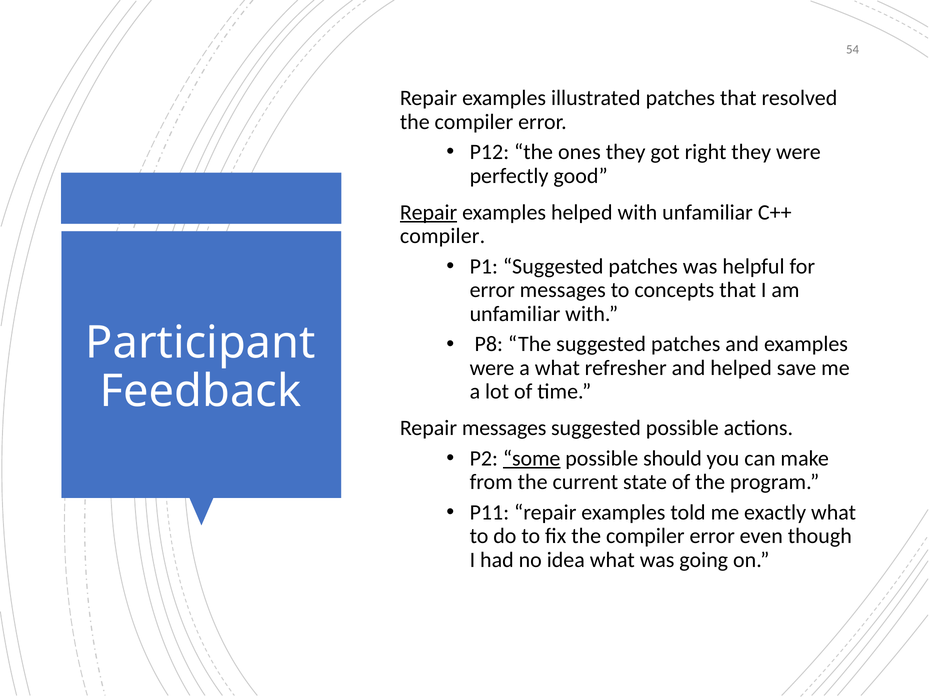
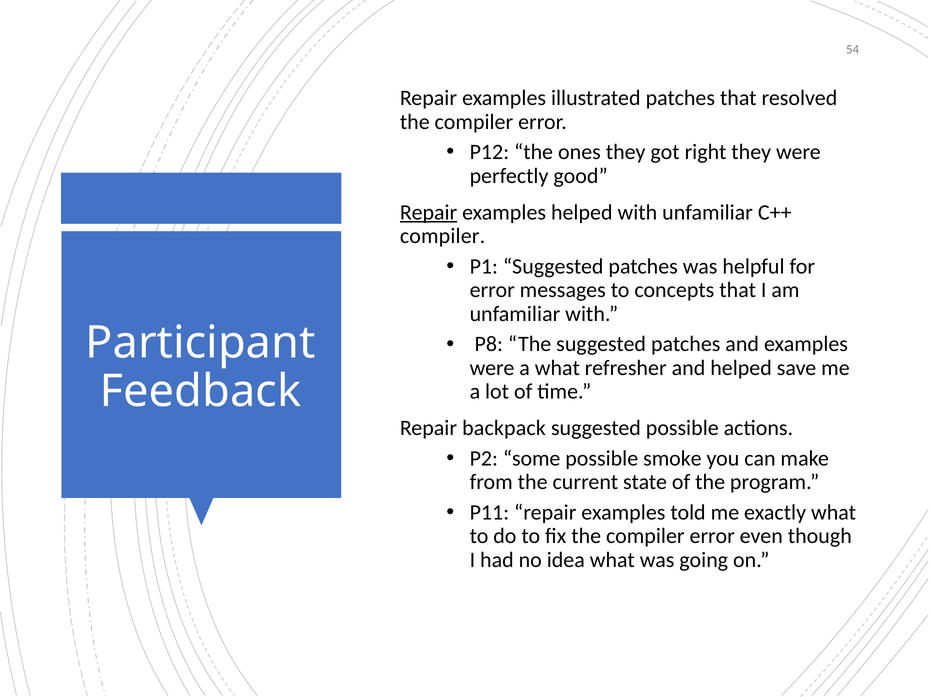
Repair messages: messages -> backpack
some underline: present -> none
should: should -> smoke
